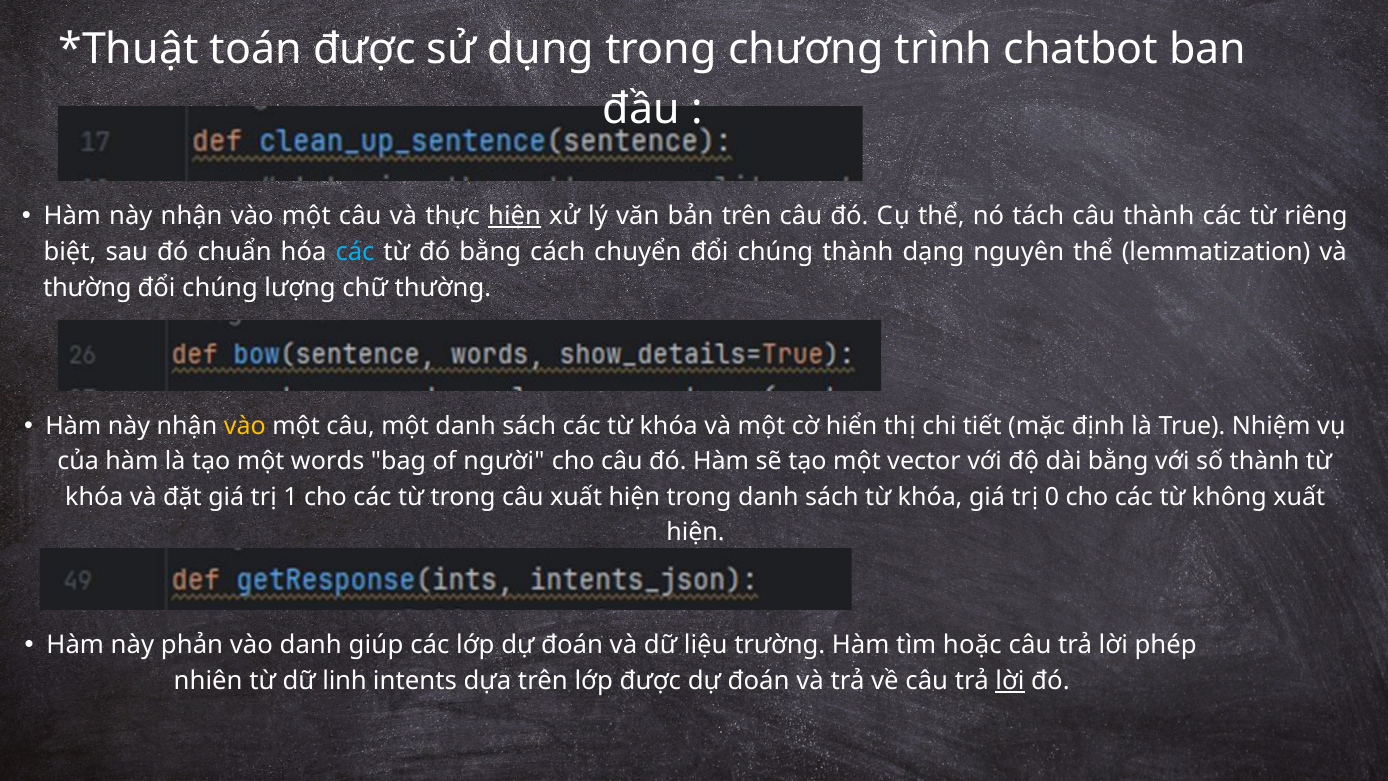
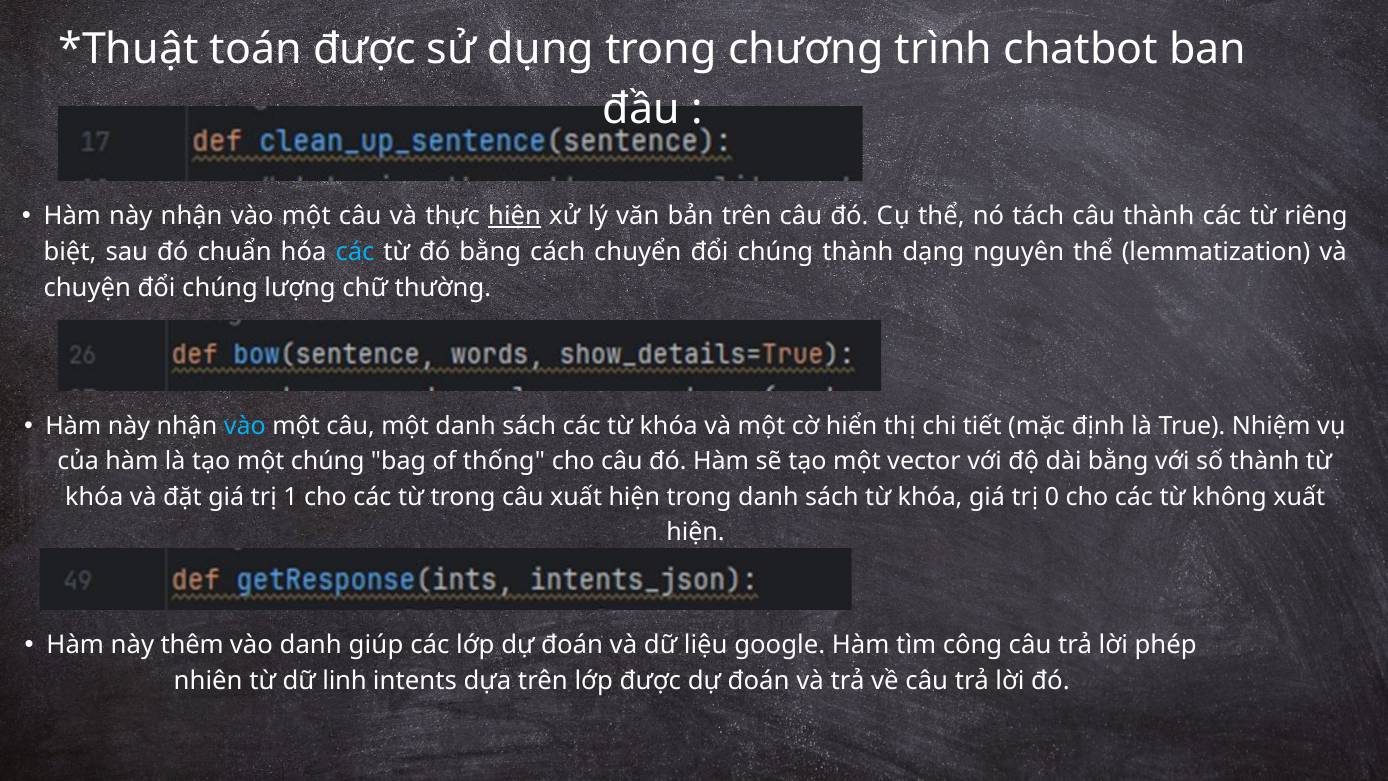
thường at (87, 288): thường -> chuyện
vào at (245, 426) colour: yellow -> light blue
một words: words -> chúng
người: người -> thống
phản: phản -> thêm
trường: trường -> google
hoặc: hoặc -> công
lời at (1010, 681) underline: present -> none
